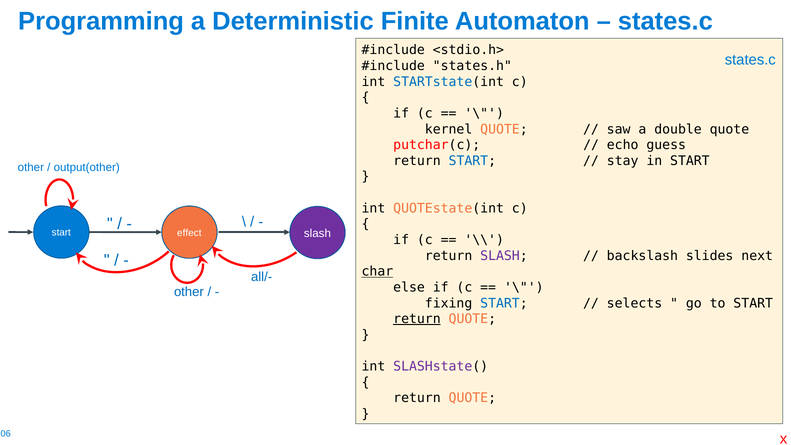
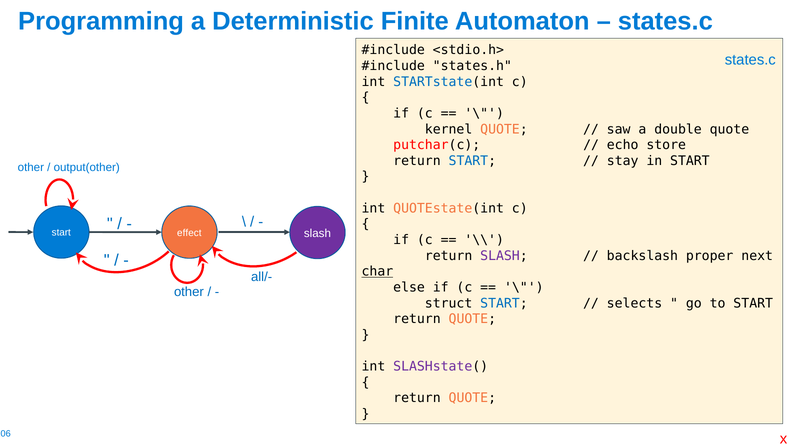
guess: guess -> store
slides: slides -> proper
fixing: fixing -> struct
return at (417, 319) underline: present -> none
